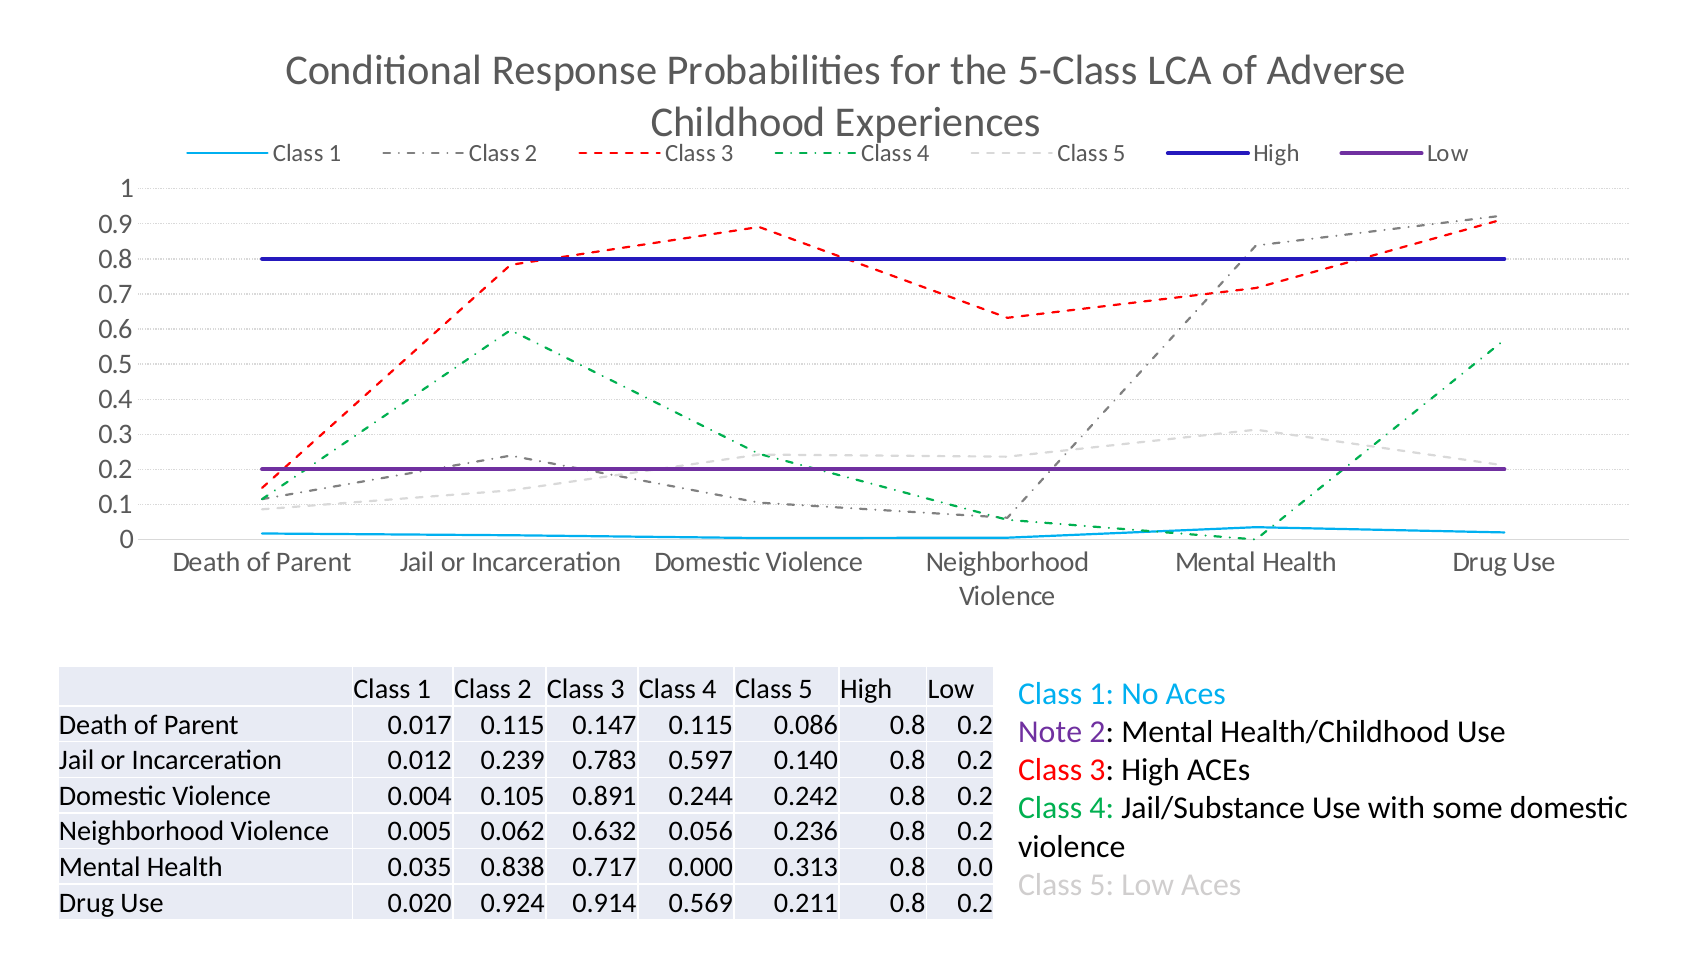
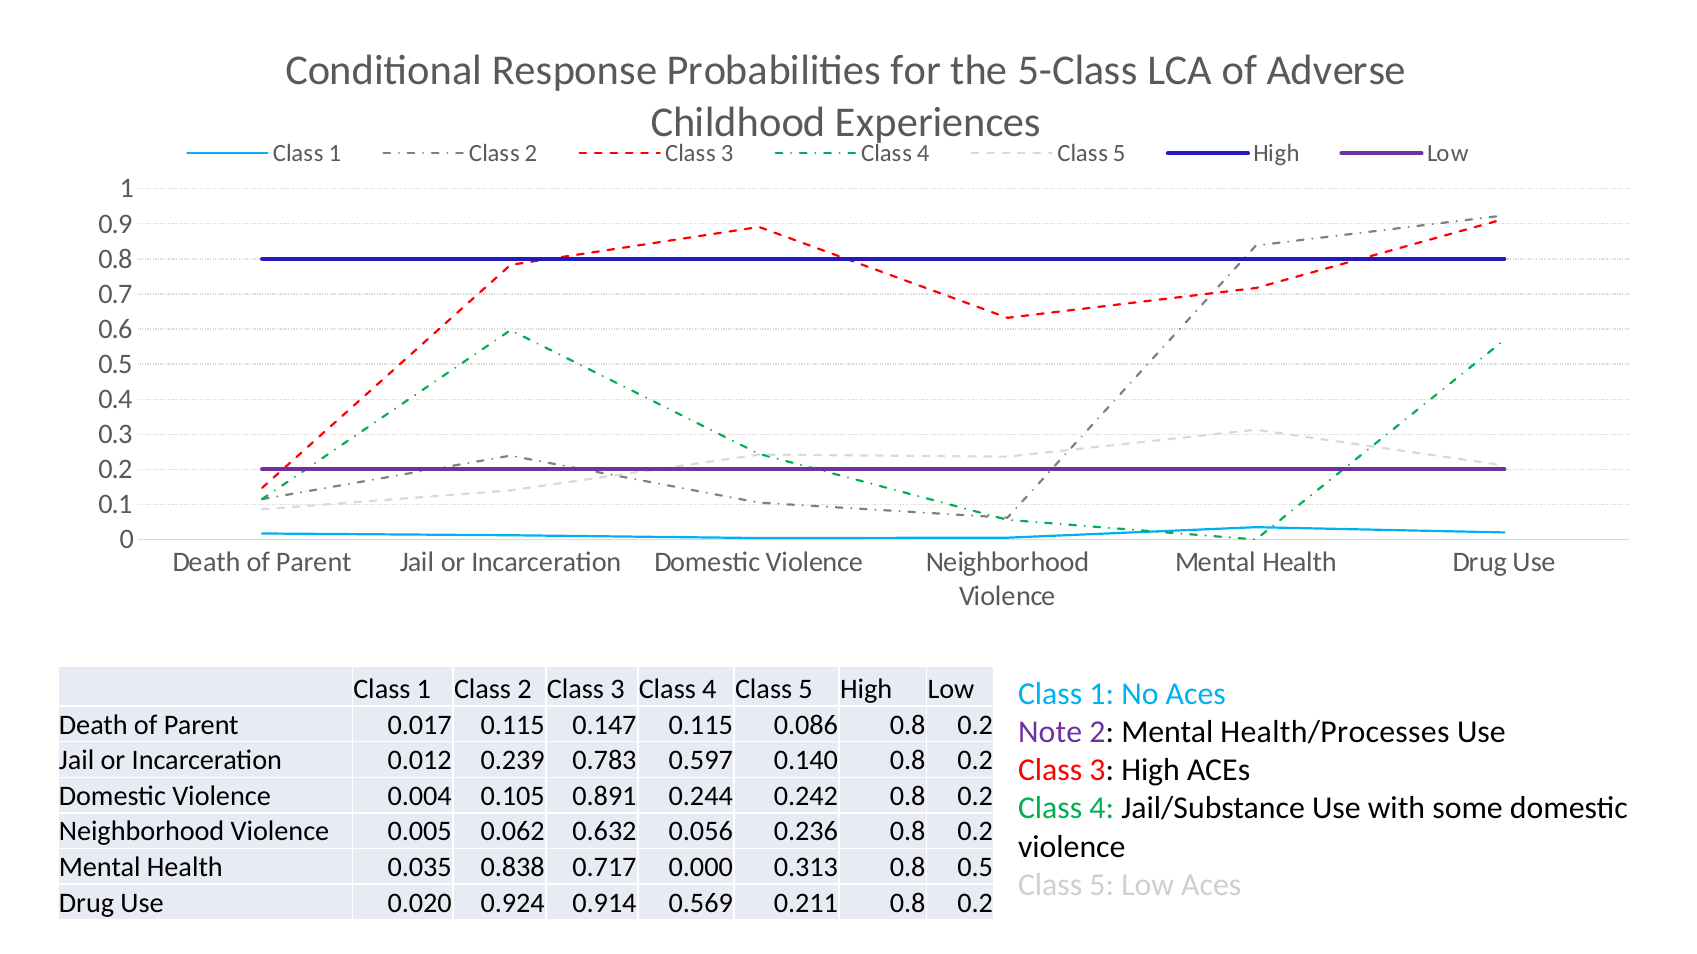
Health/Childhood: Health/Childhood -> Health/Processes
0.8 0.0: 0.0 -> 0.5
